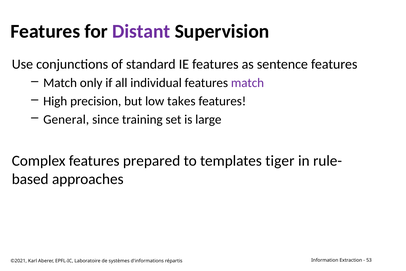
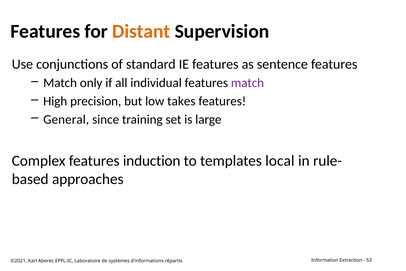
Distant colour: purple -> orange
prepared: prepared -> induction
tiger: tiger -> local
